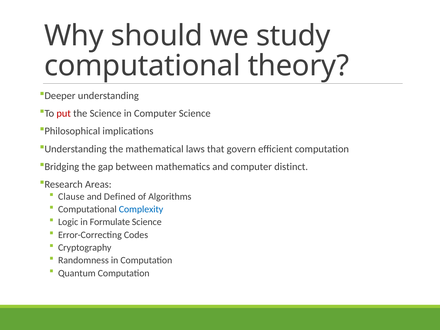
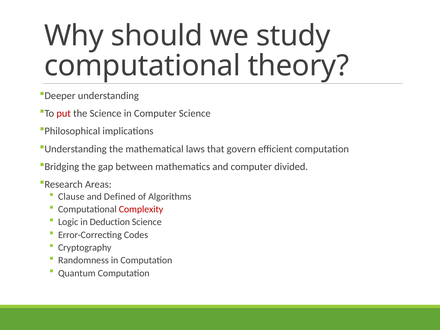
distinct: distinct -> divided
Complexity colour: blue -> red
Formulate: Formulate -> Deduction
